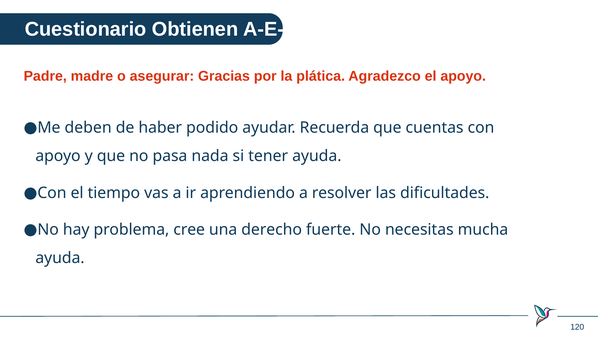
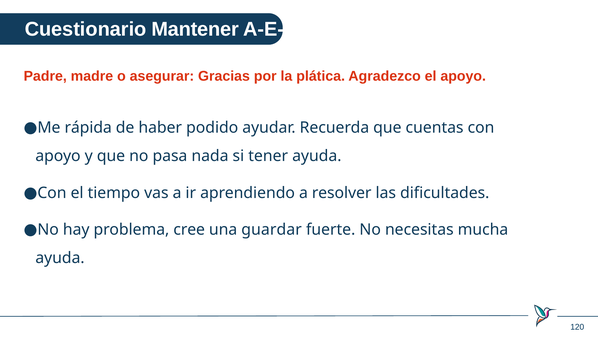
Obtienen: Obtienen -> Mantener
deben: deben -> rápida
derecho: derecho -> guardar
